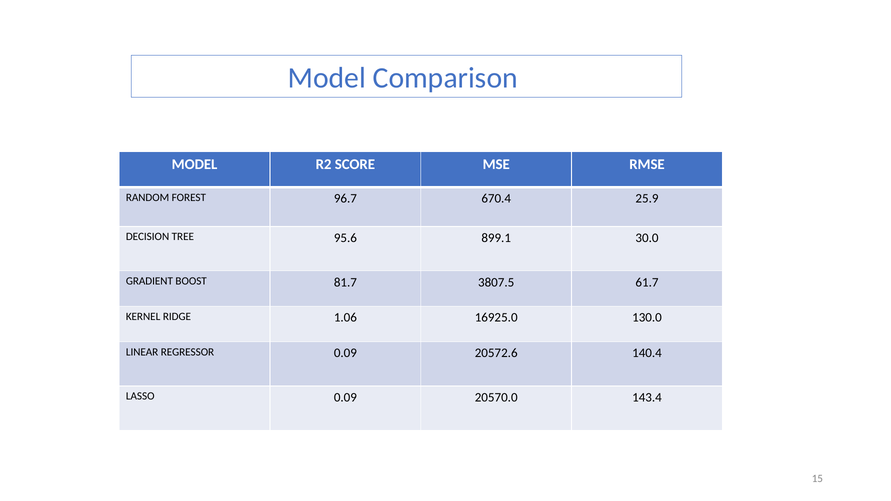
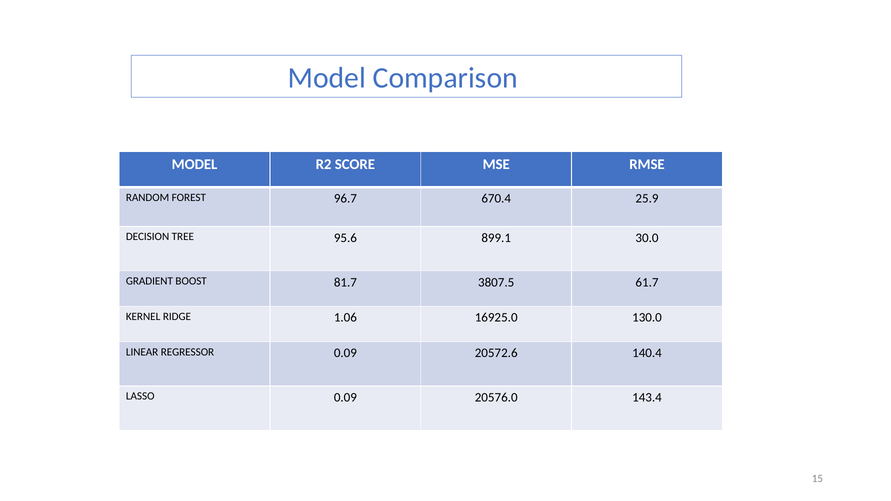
20570.0: 20570.0 -> 20576.0
